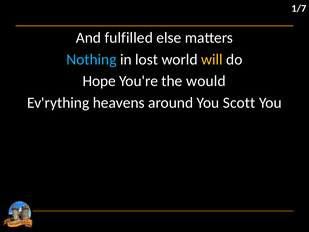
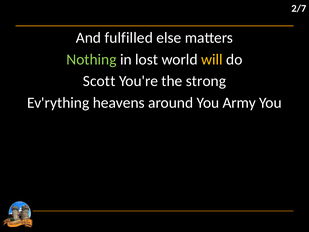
1/7: 1/7 -> 2/7
Nothing colour: light blue -> light green
Hope: Hope -> Scott
would: would -> strong
Scott: Scott -> Army
